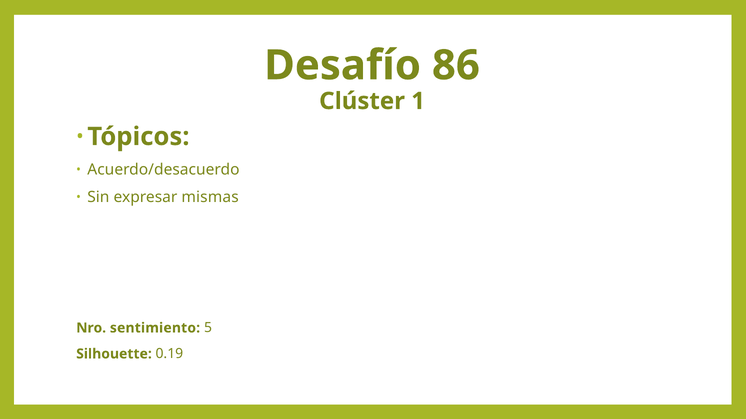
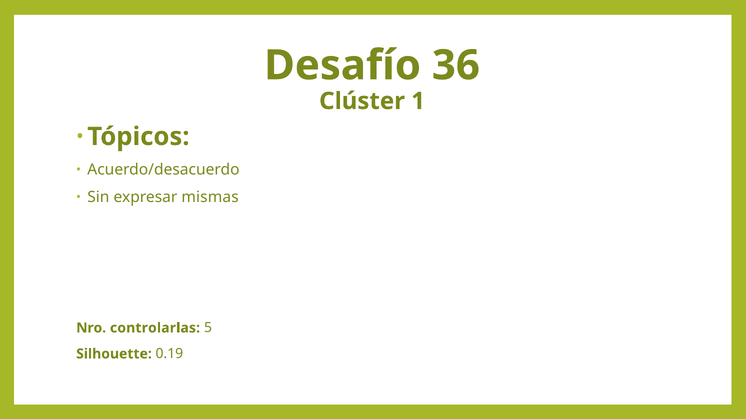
86: 86 -> 36
sentimiento: sentimiento -> controlarlas
